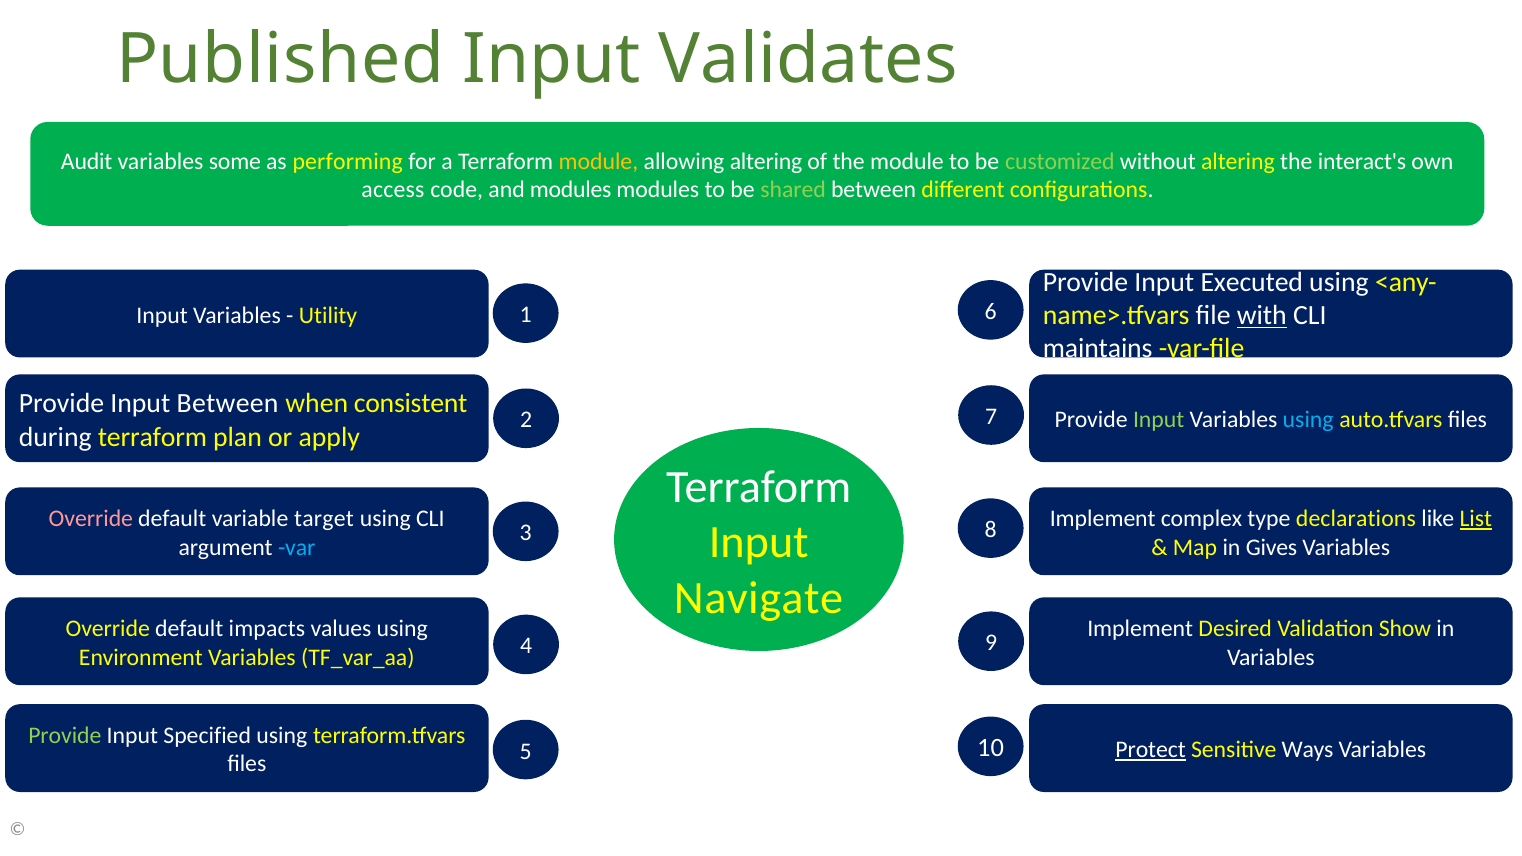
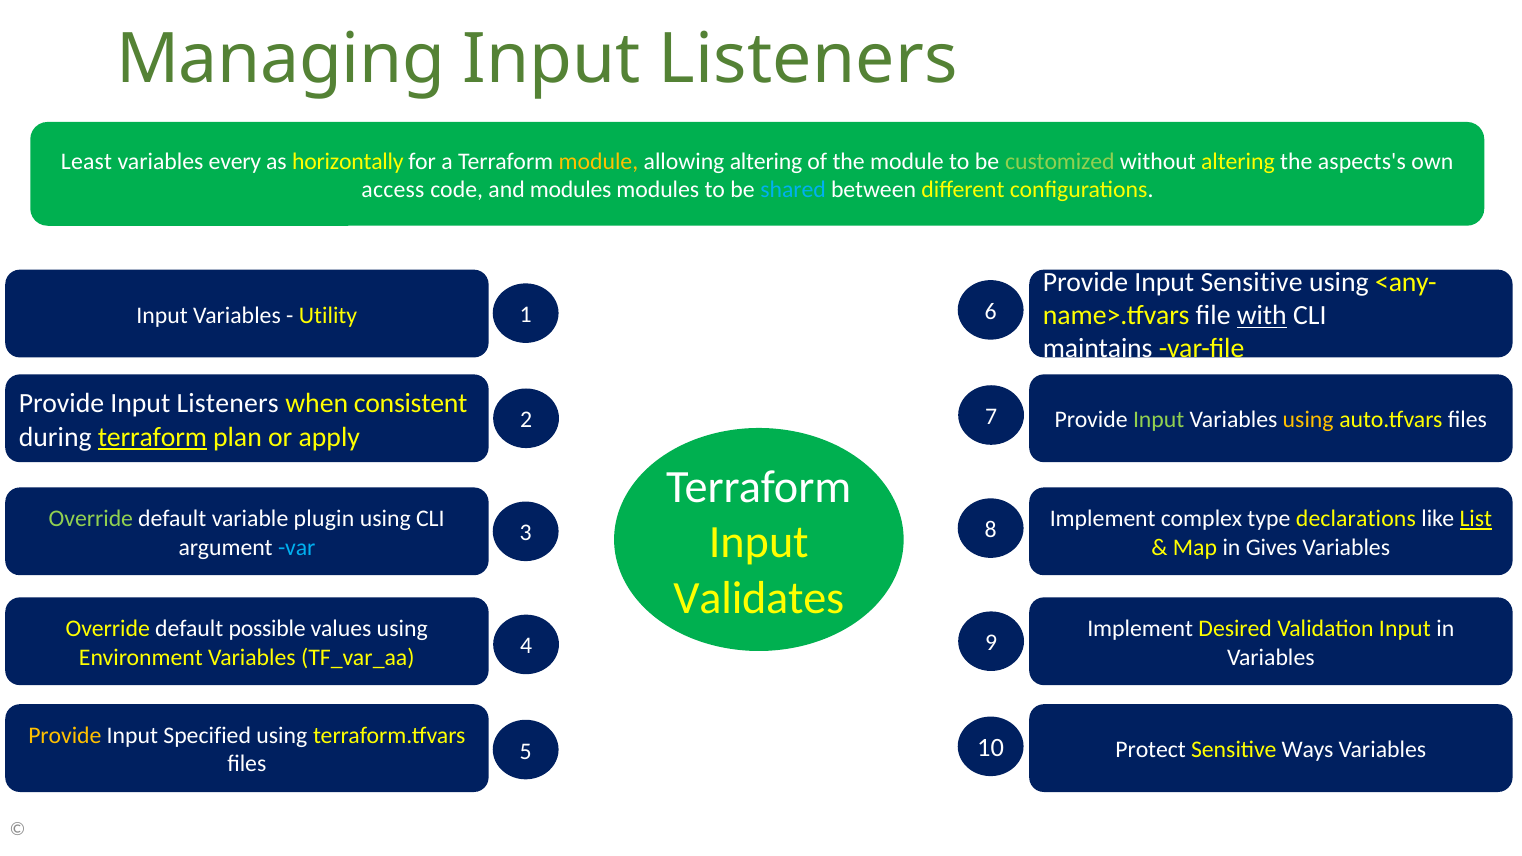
Published: Published -> Managing
Validates at (808, 60): Validates -> Listeners
Audit: Audit -> Least
some: some -> every
performing: performing -> horizontally
interact's: interact's -> aspects's
shared colour: light green -> light blue
Input Executed: Executed -> Sensitive
Provide Input Between: Between -> Listeners
using at (1308, 420) colour: light blue -> yellow
terraform at (152, 437) underline: none -> present
Override at (91, 519) colour: pink -> light green
target: target -> plugin
Navigate: Navigate -> Validates
impacts: impacts -> possible
Validation Show: Show -> Input
Provide at (65, 736) colour: light green -> yellow
Protect underline: present -> none
